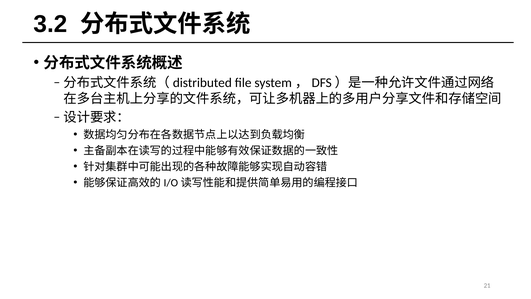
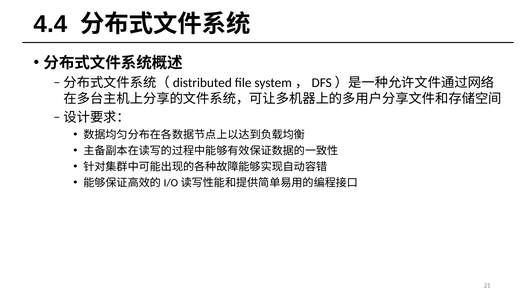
3.2: 3.2 -> 4.4
